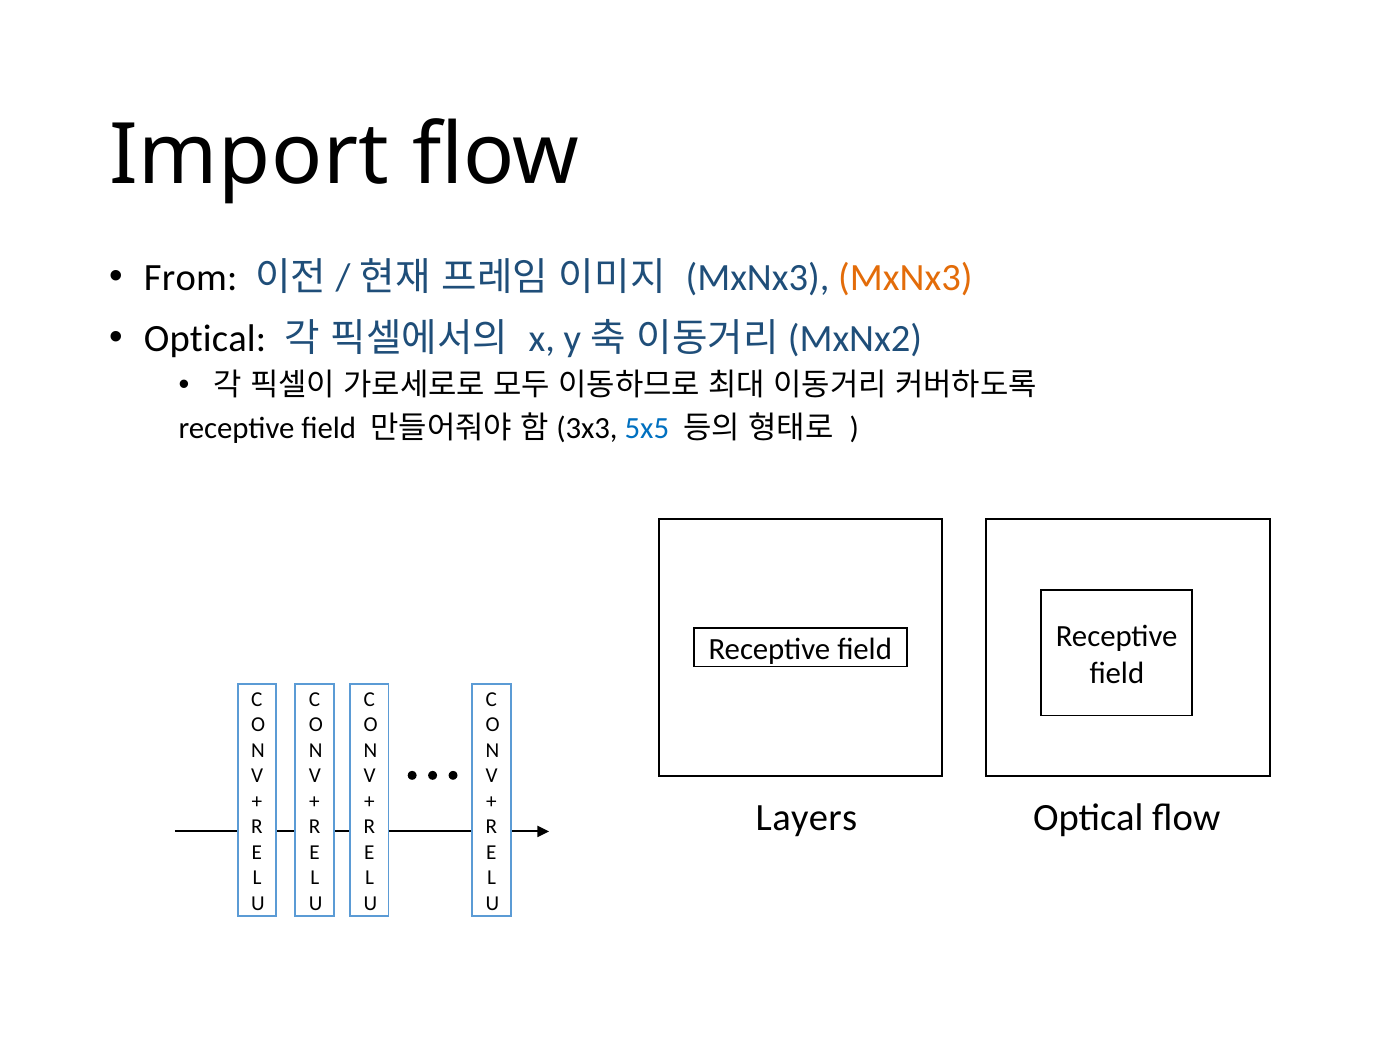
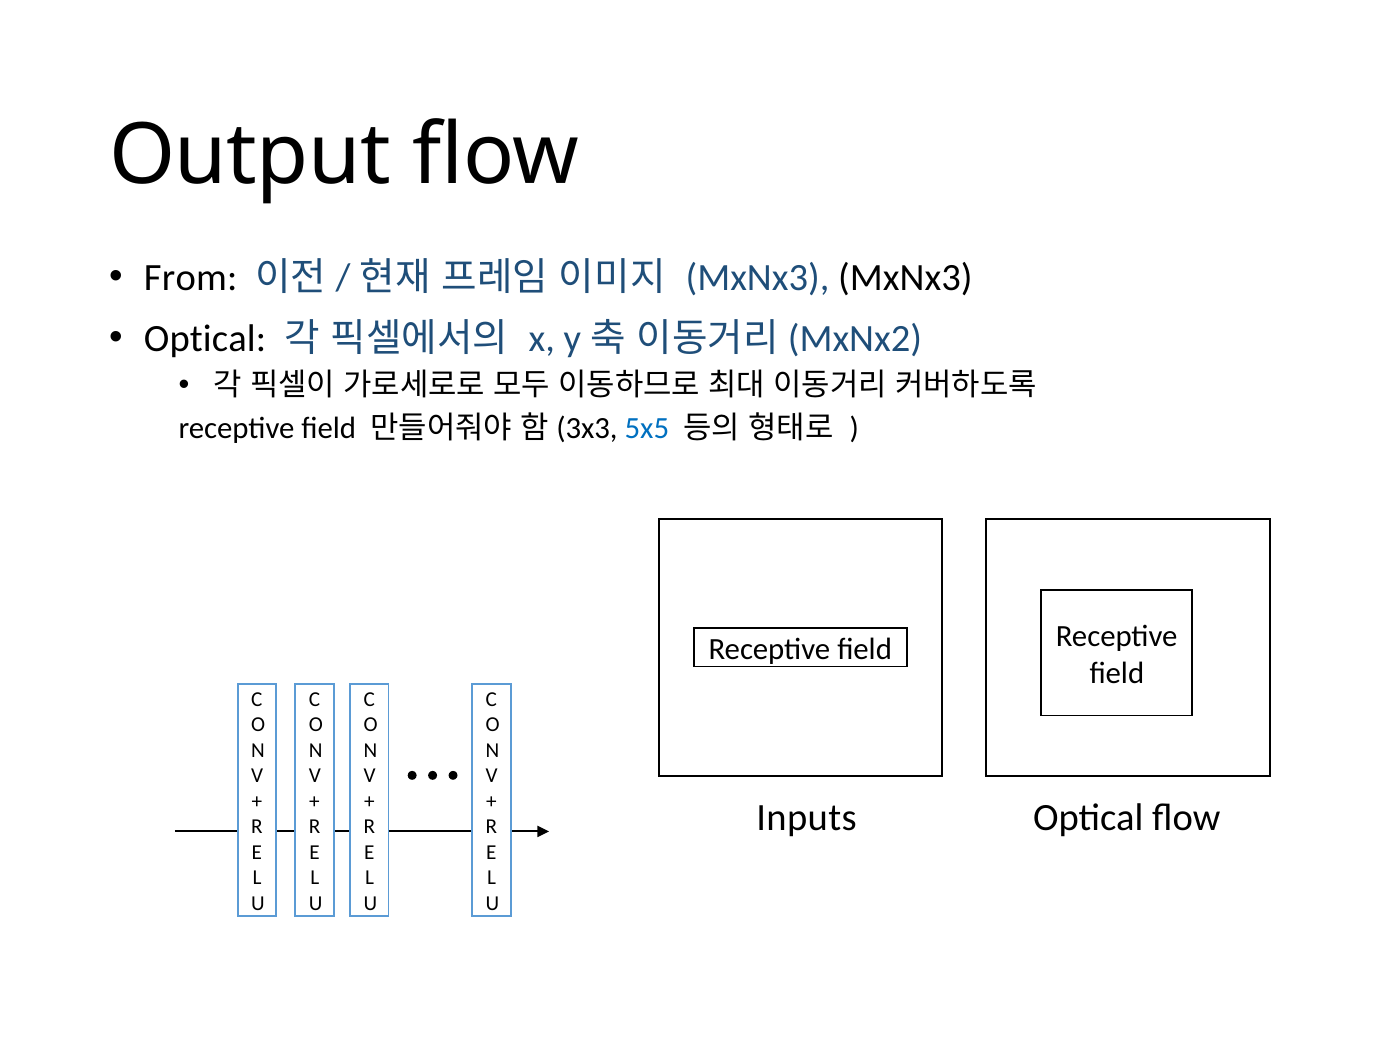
Import: Import -> Output
MxNx3 at (905, 278) colour: orange -> black
Layers: Layers -> Inputs
